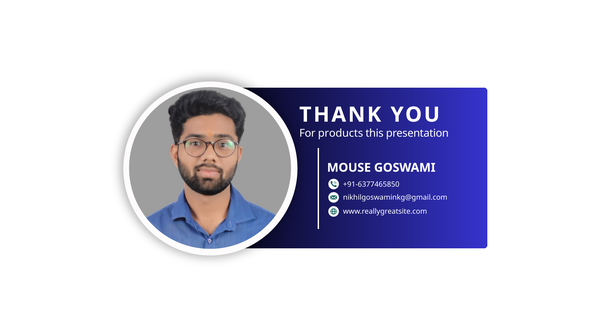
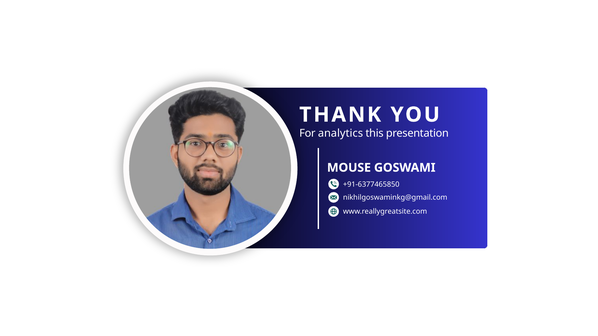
products: products -> analytics
